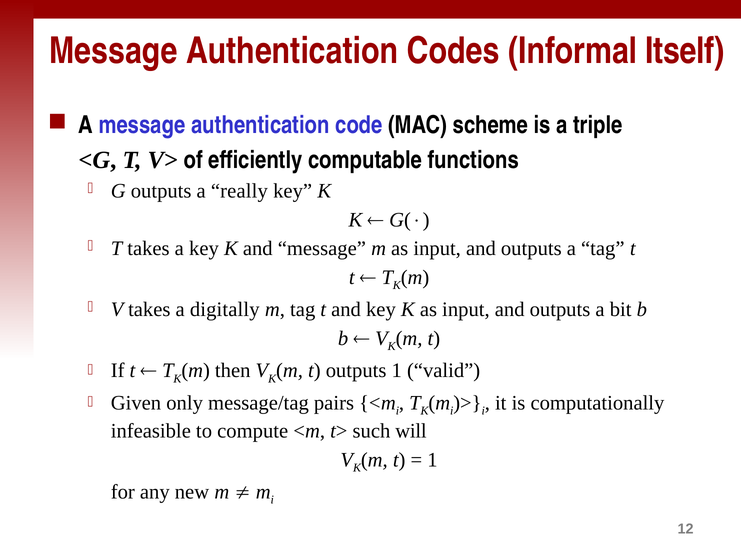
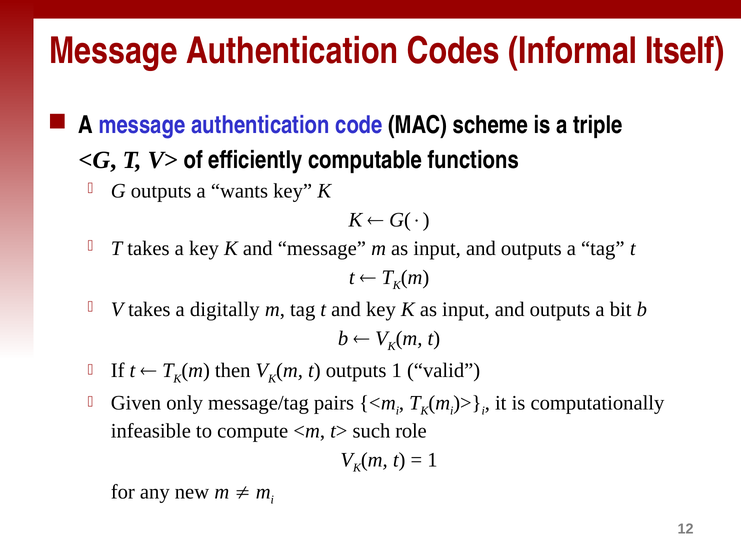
really: really -> wants
will: will -> role
